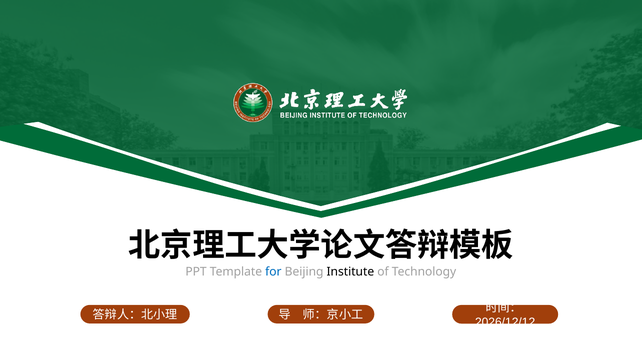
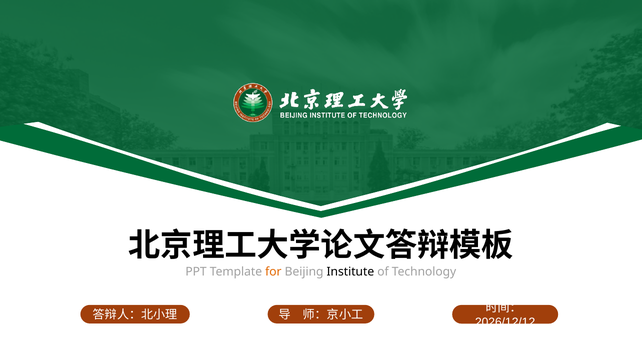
for colour: blue -> orange
